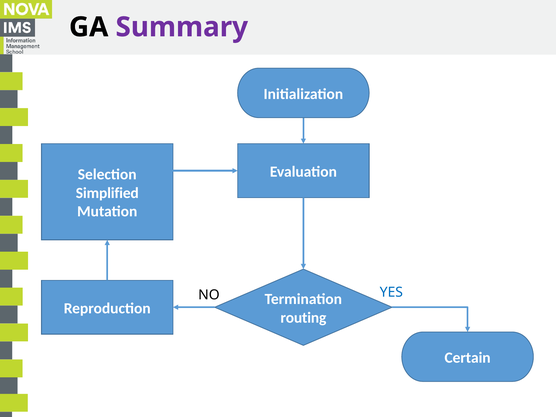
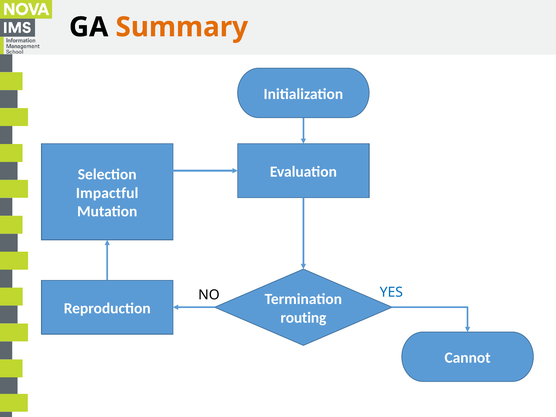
Summary colour: purple -> orange
Simplified: Simplified -> Impactful
Certain: Certain -> Cannot
